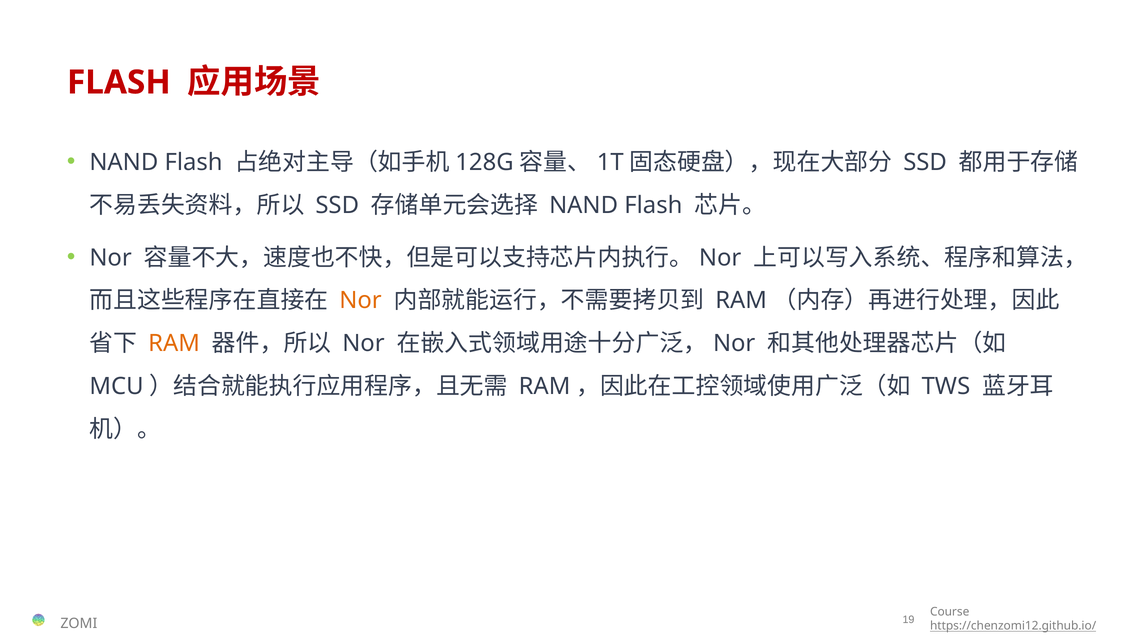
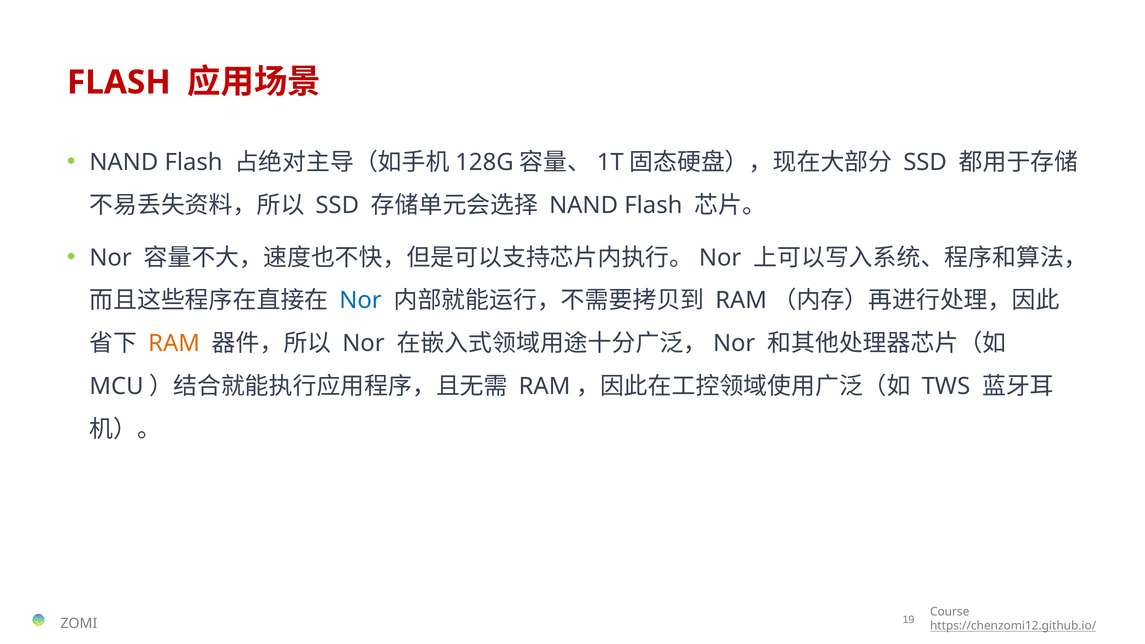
Nor at (361, 300) colour: orange -> blue
